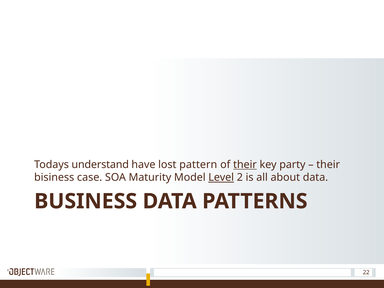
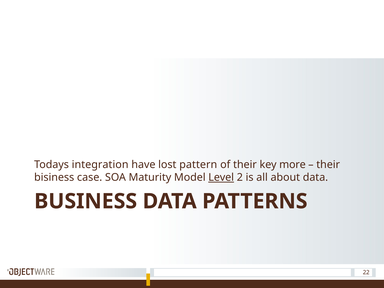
understand: understand -> integration
their at (245, 165) underline: present -> none
party: party -> more
